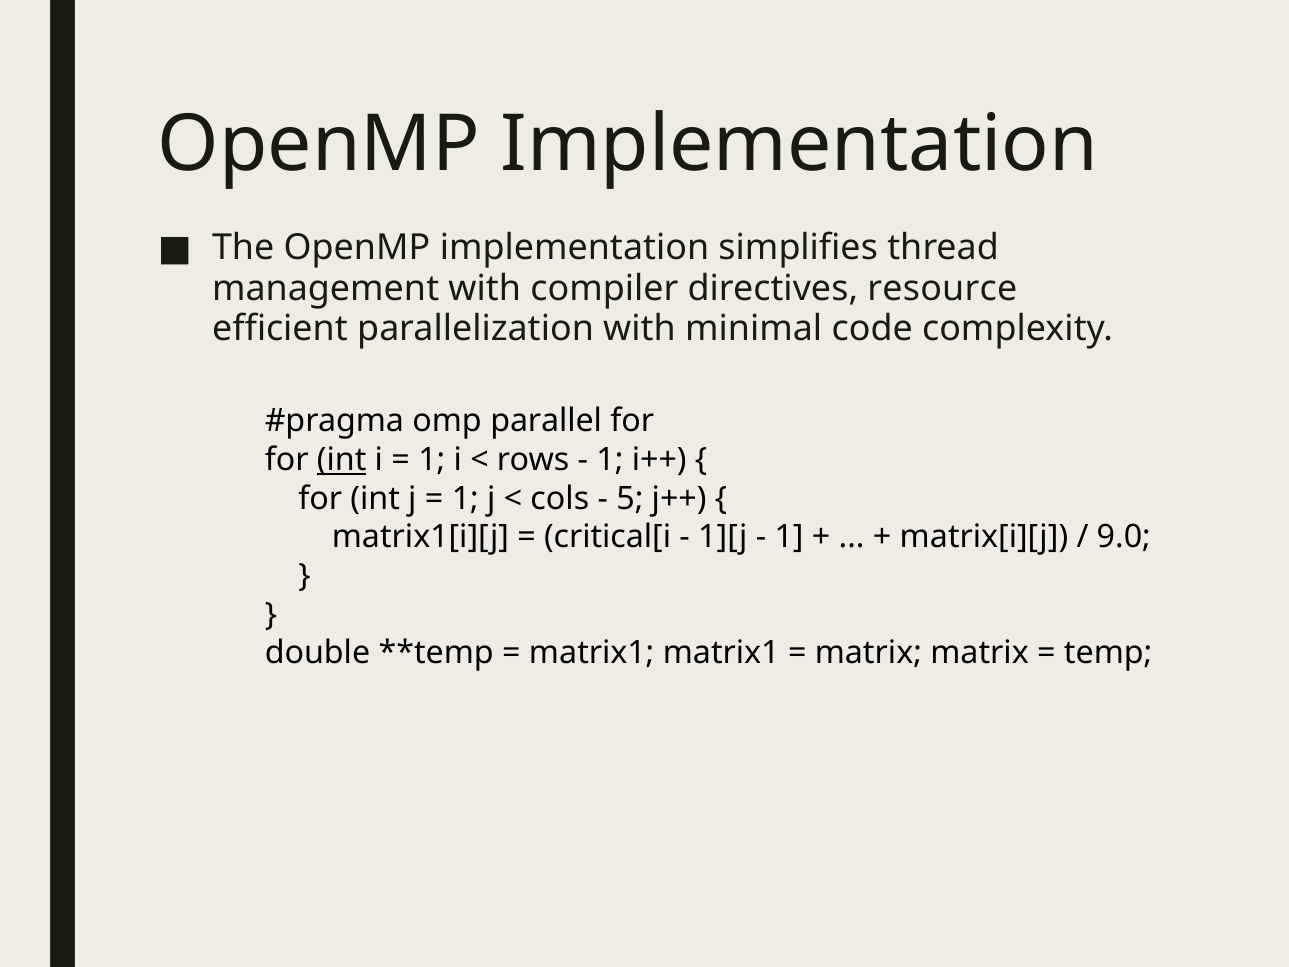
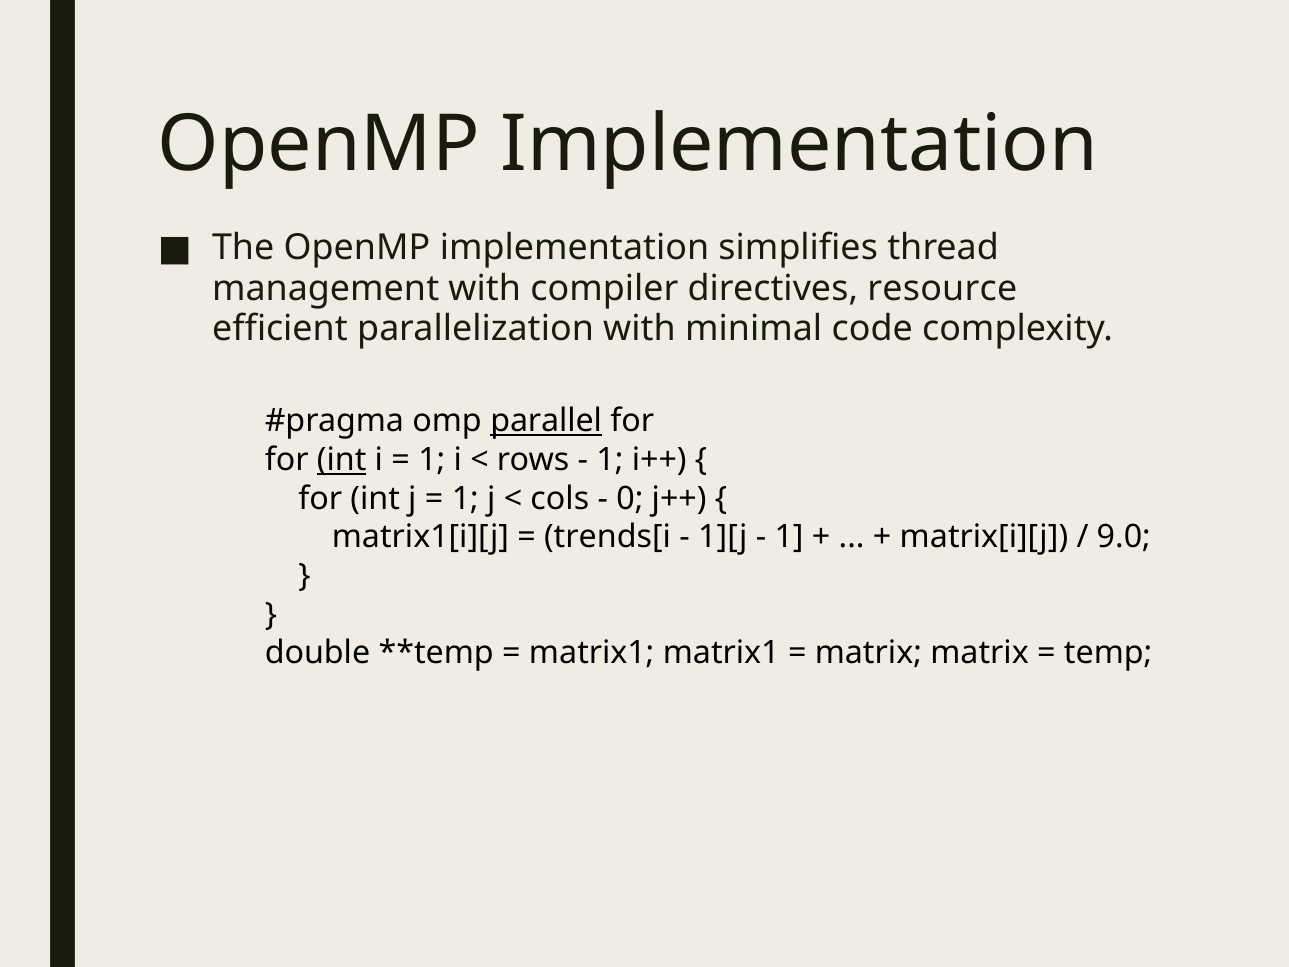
parallel underline: none -> present
5: 5 -> 0
critical[i: critical[i -> trends[i
